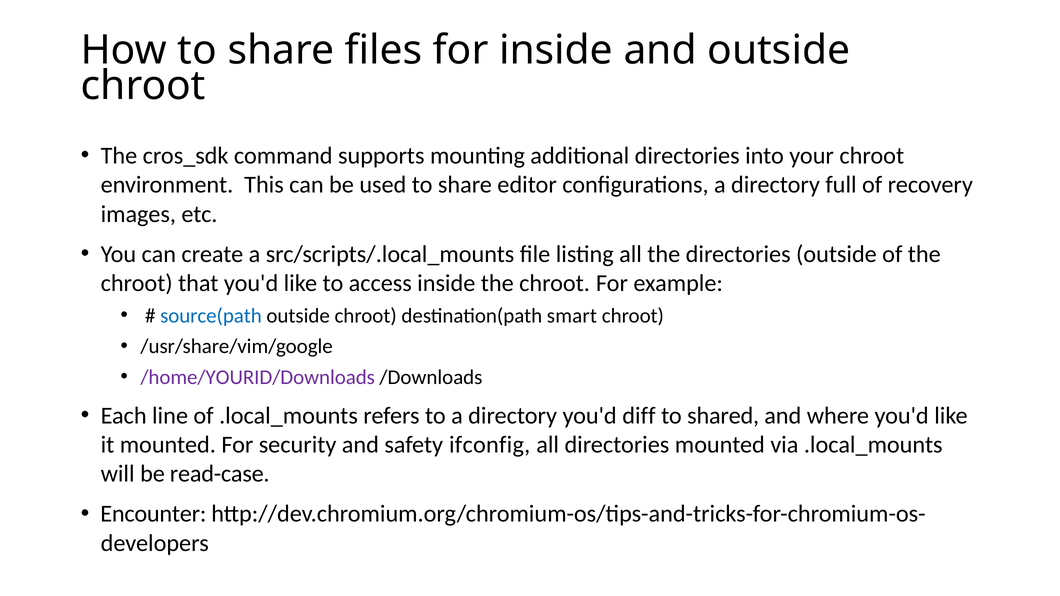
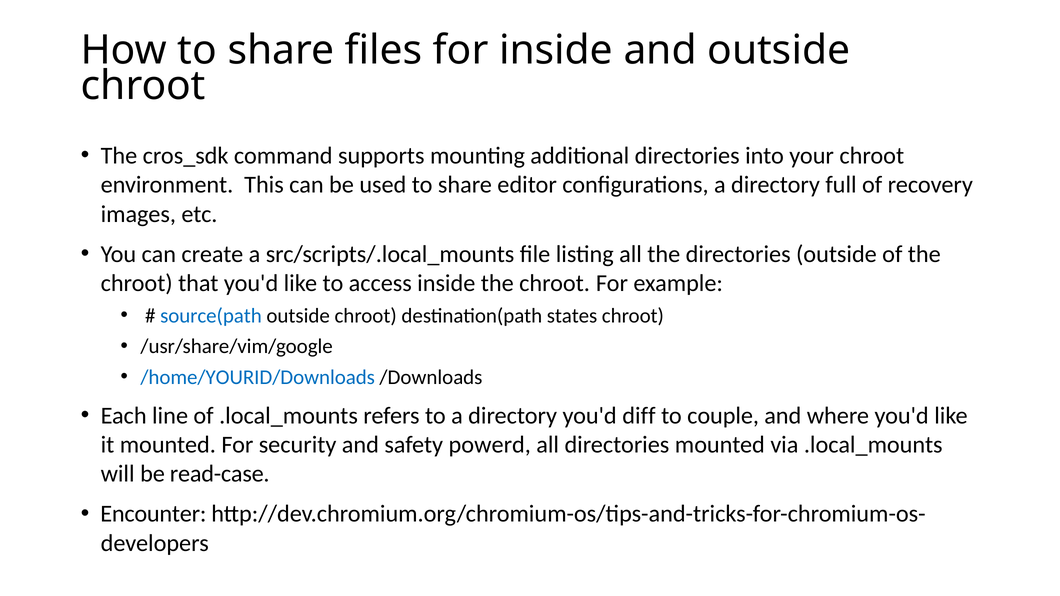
smart: smart -> states
/home/YOURID/Downloads colour: purple -> blue
shared: shared -> couple
ifconfig: ifconfig -> powerd
